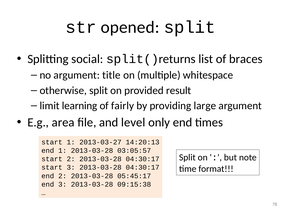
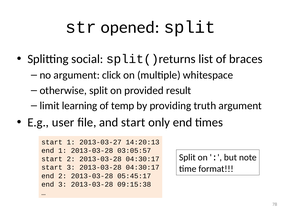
title: title -> click
fairly: fairly -> temp
large: large -> truth
area: area -> user
and level: level -> start
